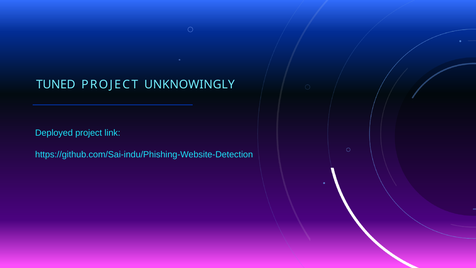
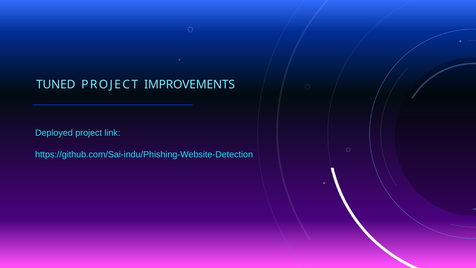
UNKNOWINGLY: UNKNOWINGLY -> IMPROVEMENTS
